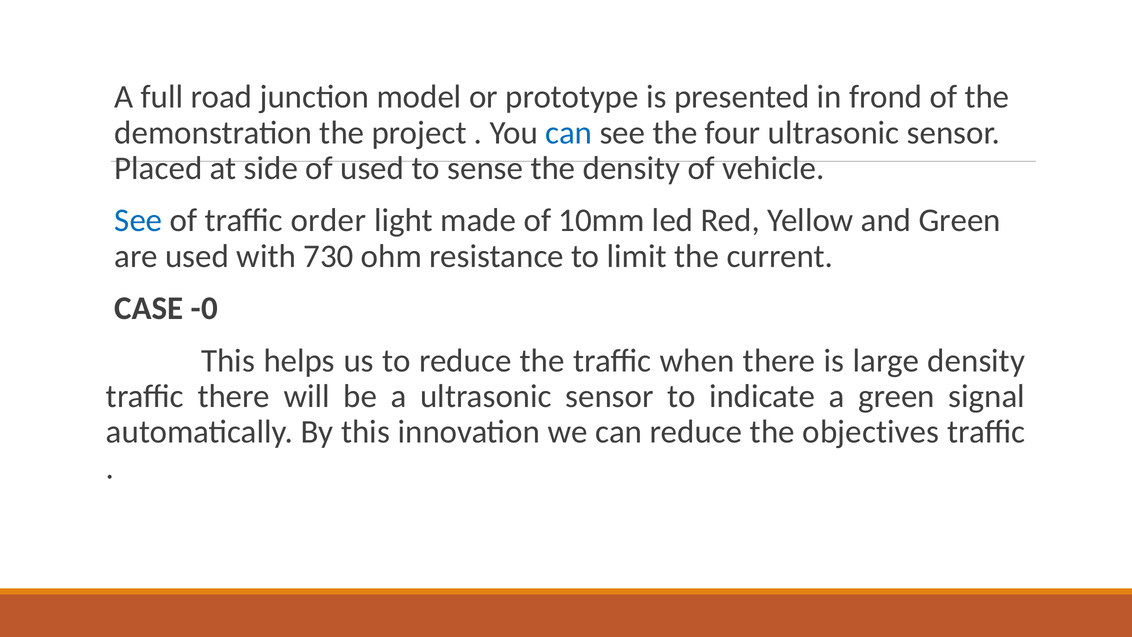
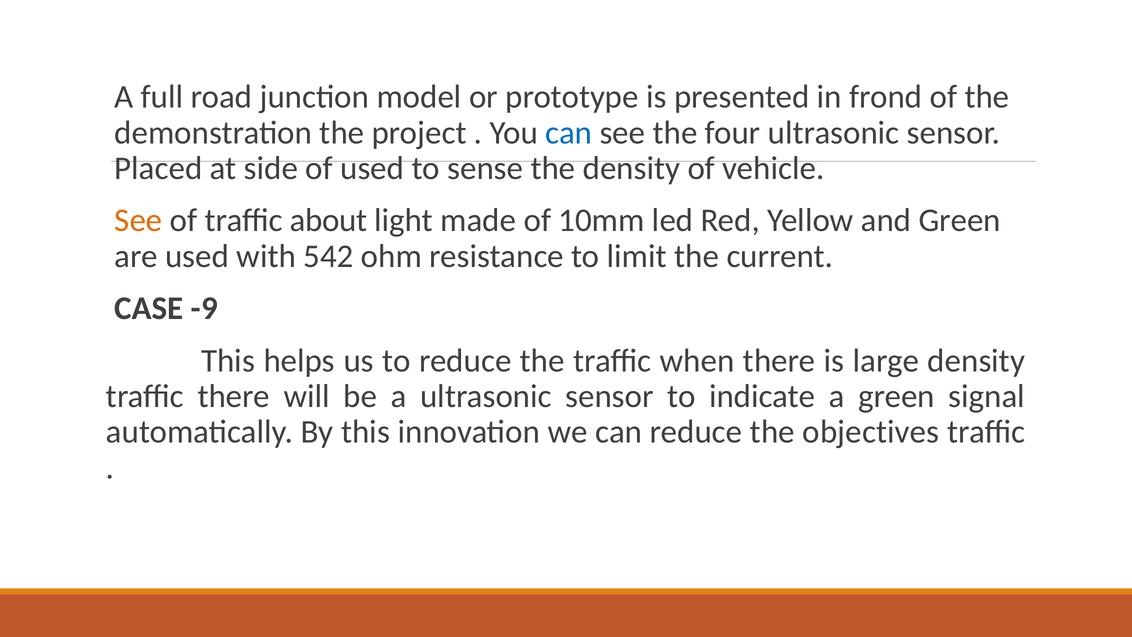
See at (138, 220) colour: blue -> orange
order: order -> about
730: 730 -> 542
-0: -0 -> -9
